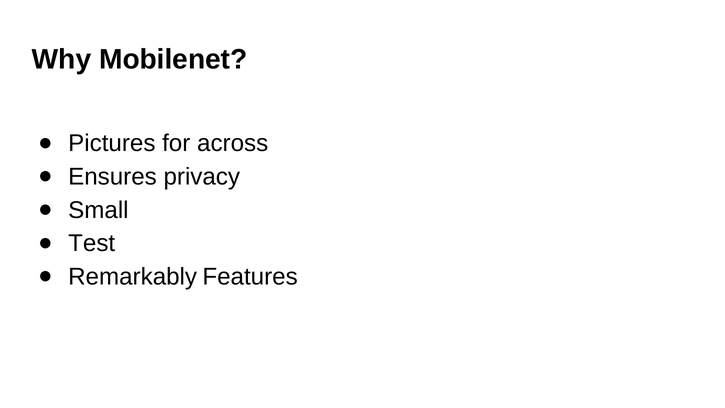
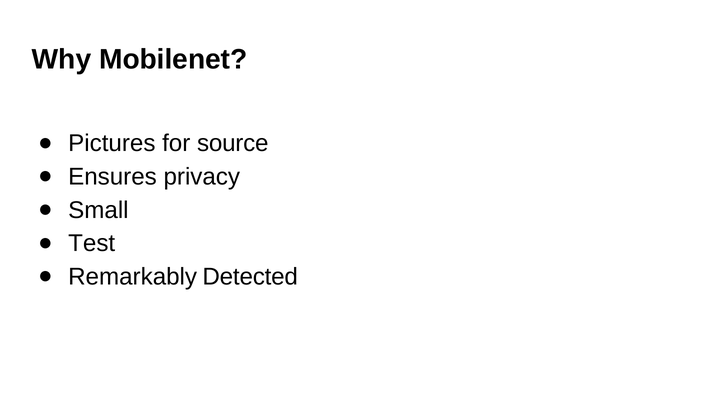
across: across -> source
Features: Features -> Detected
